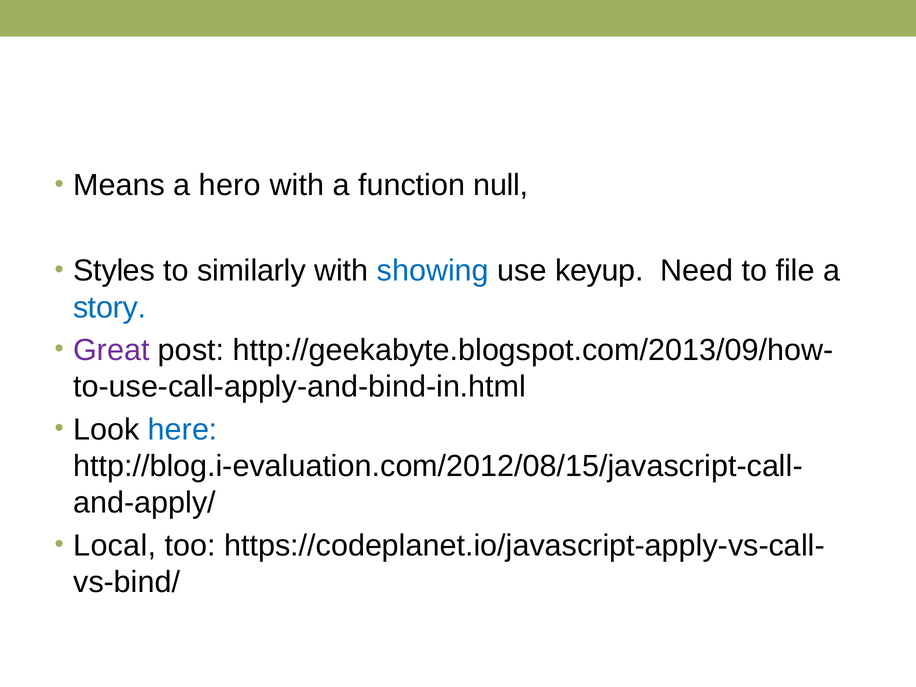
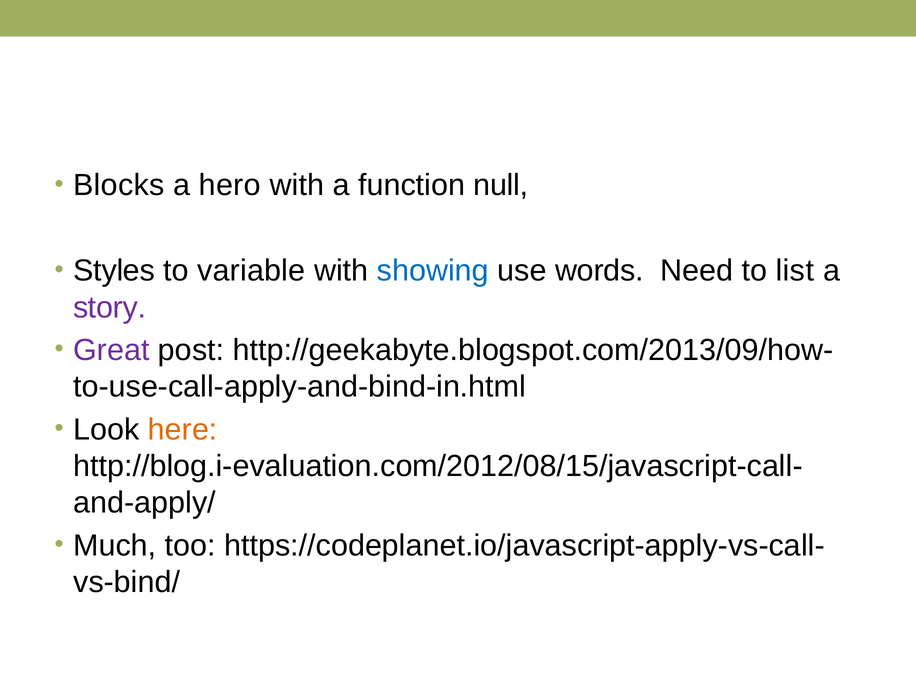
Means: Means -> Blocks
similarly: similarly -> variable
keyup: keyup -> words
file: file -> list
story colour: blue -> purple
here colour: blue -> orange
Local: Local -> Much
